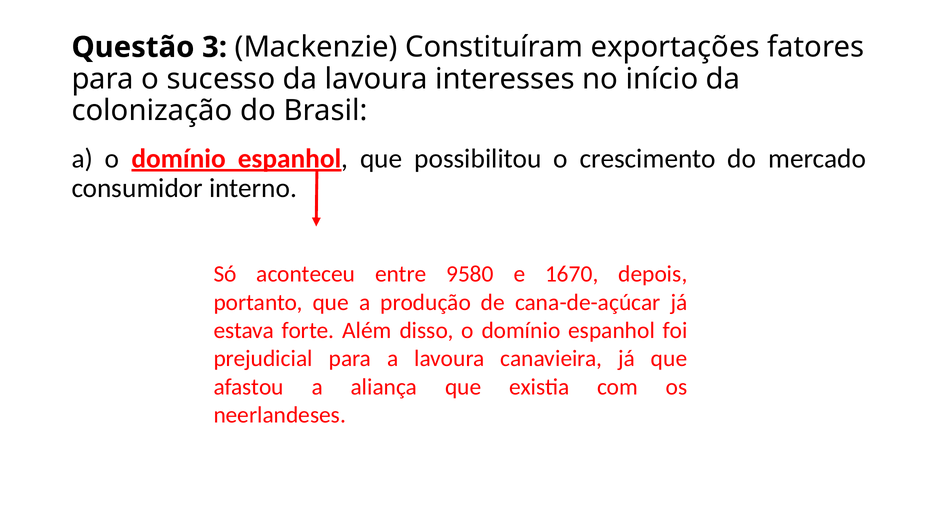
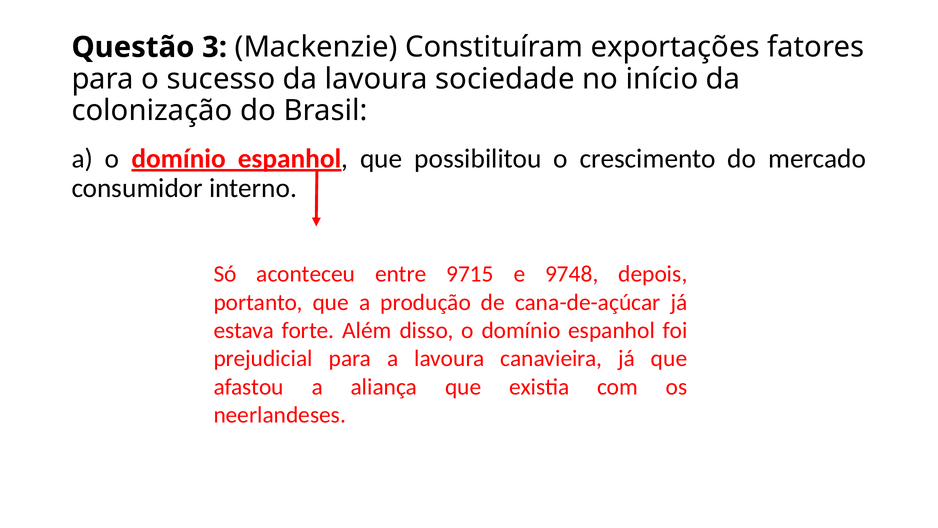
interesses: interesses -> sociedade
9580: 9580 -> 9715
1670: 1670 -> 9748
